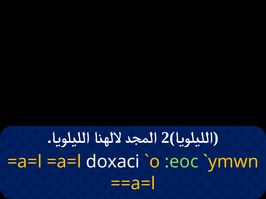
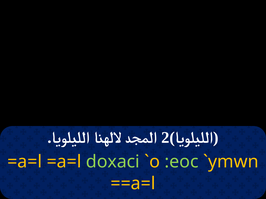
doxaci colour: white -> light green
